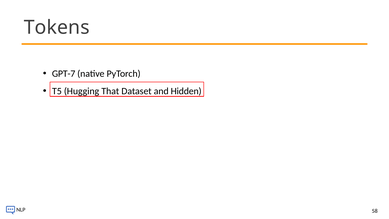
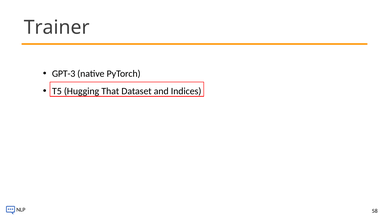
Tokens: Tokens -> Trainer
GPT-7: GPT-7 -> GPT-3
Hidden: Hidden -> Indices
